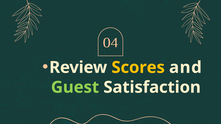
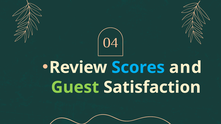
Scores colour: yellow -> light blue
